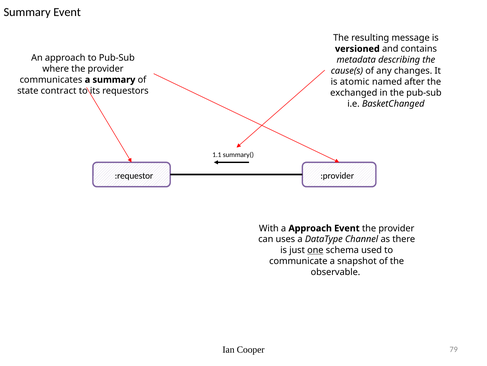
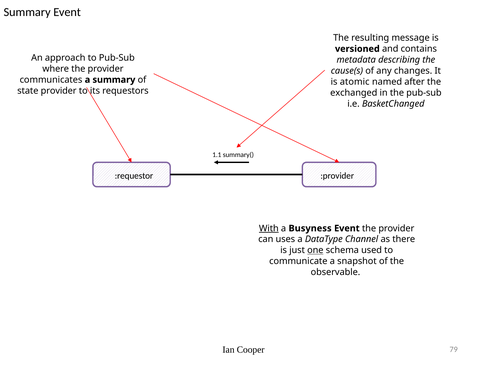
state contract: contract -> provider
With underline: none -> present
a Approach: Approach -> Busyness
